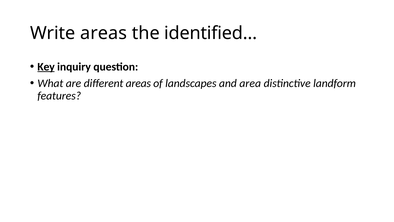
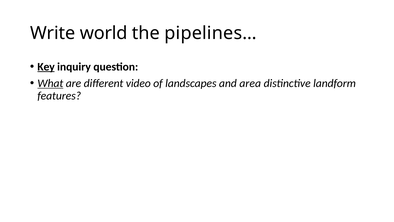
Write areas: areas -> world
identified…: identified… -> pipelines…
What underline: none -> present
different areas: areas -> video
